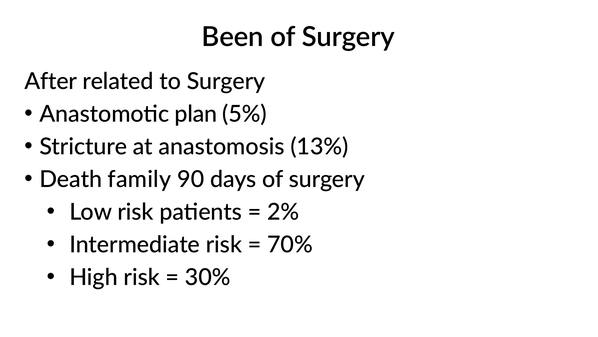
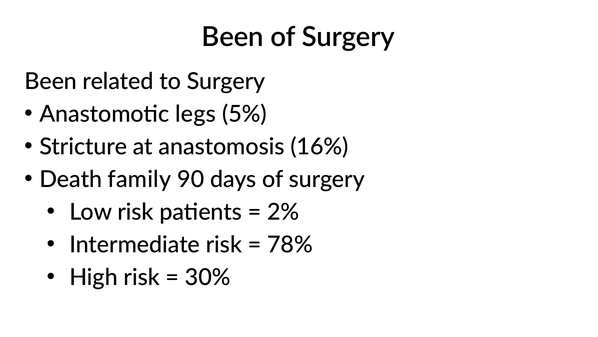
After at (51, 81): After -> Been
plan: plan -> legs
13%: 13% -> 16%
70%: 70% -> 78%
